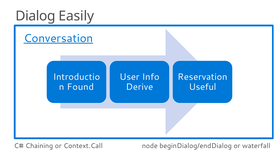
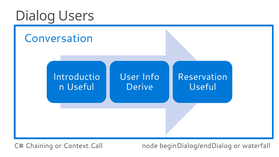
Easily: Easily -> Users
Conversation underline: present -> none
Found at (80, 87): Found -> Useful
